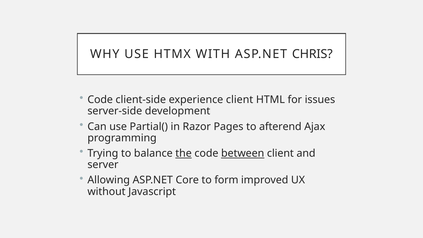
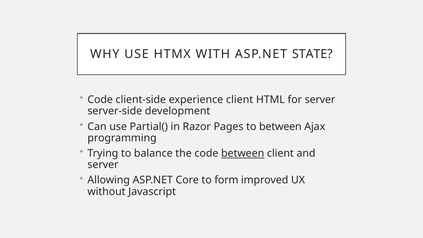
CHRIS: CHRIS -> STATE
for issues: issues -> server
to afterend: afterend -> between
the underline: present -> none
